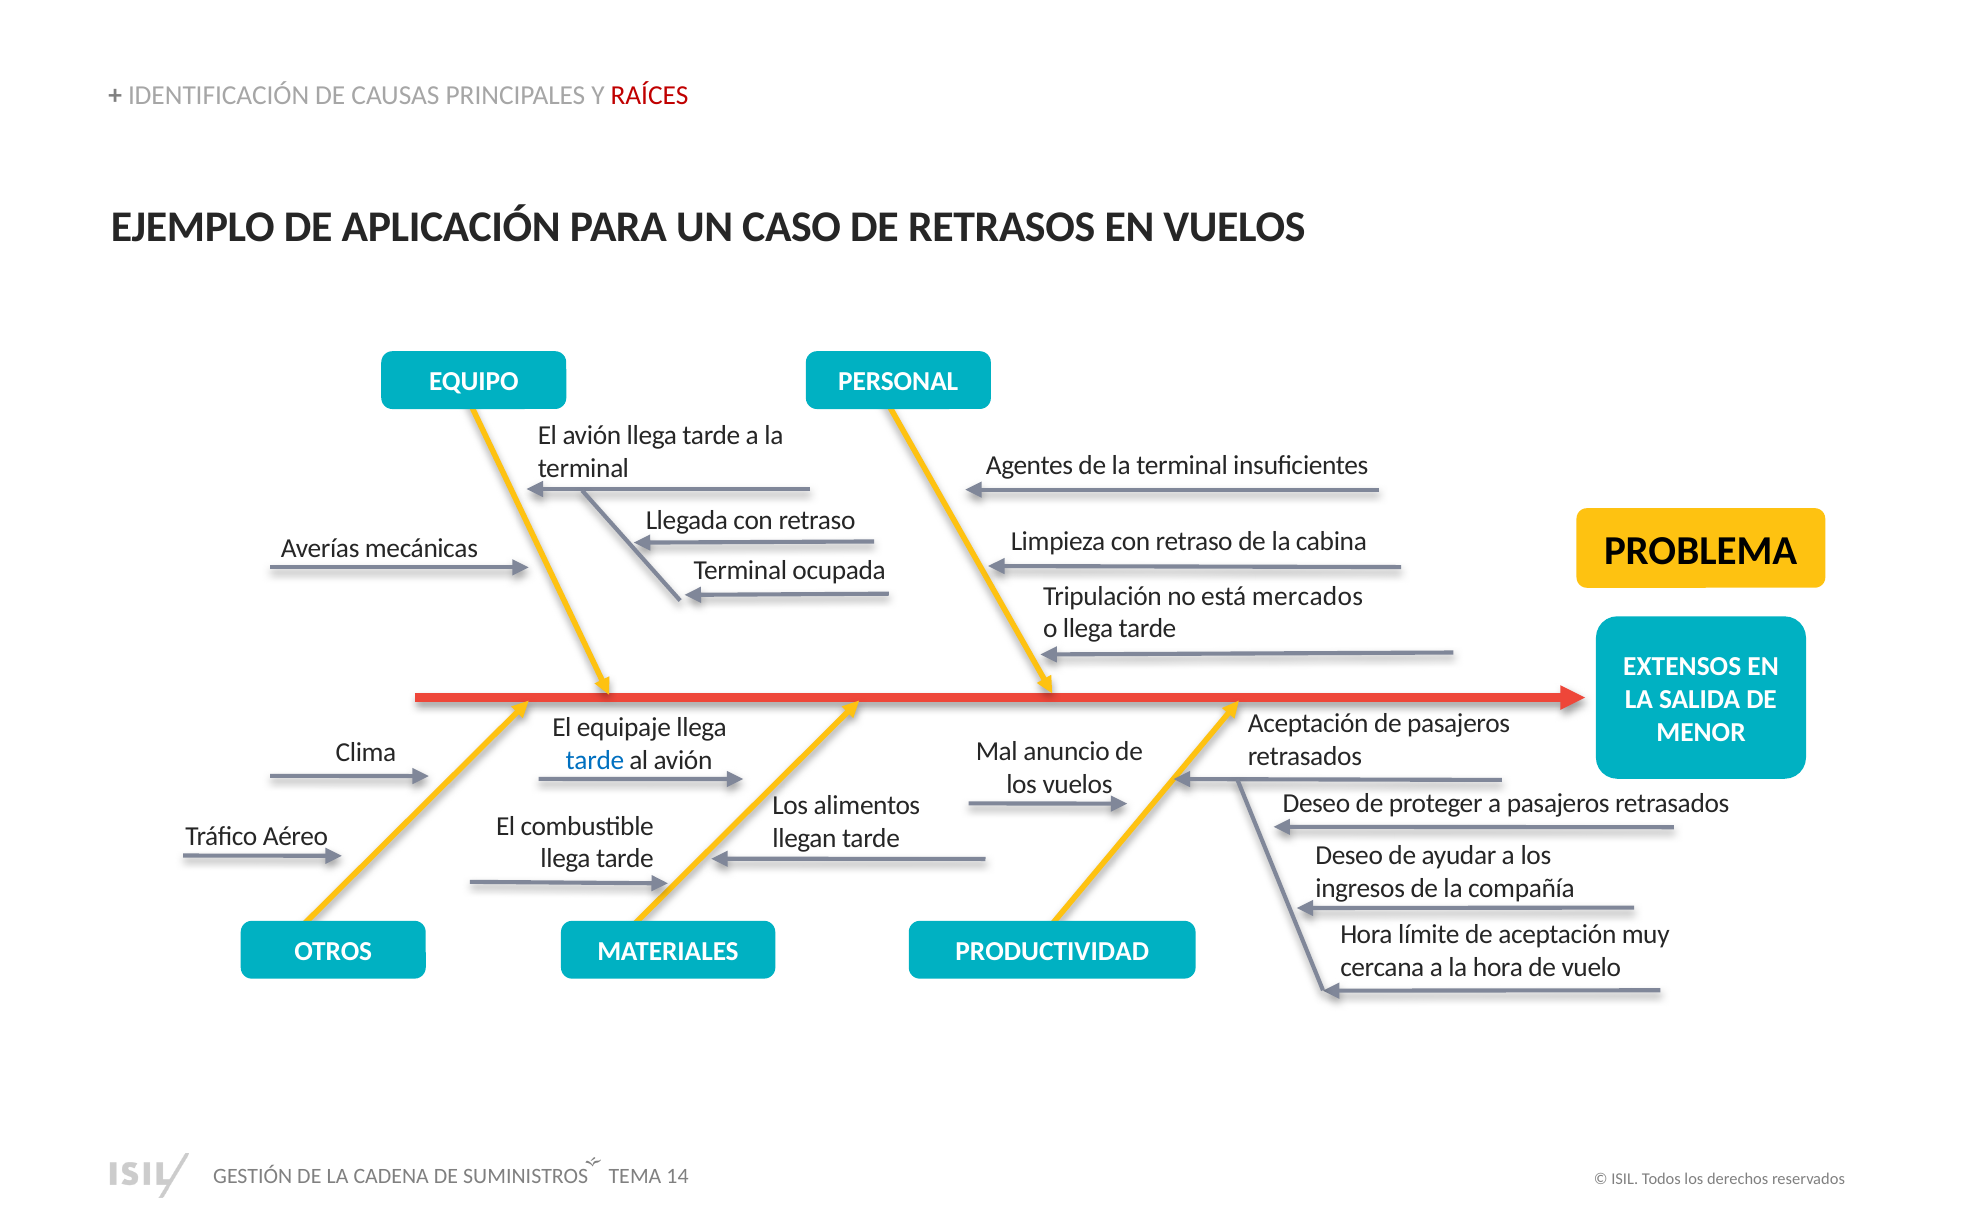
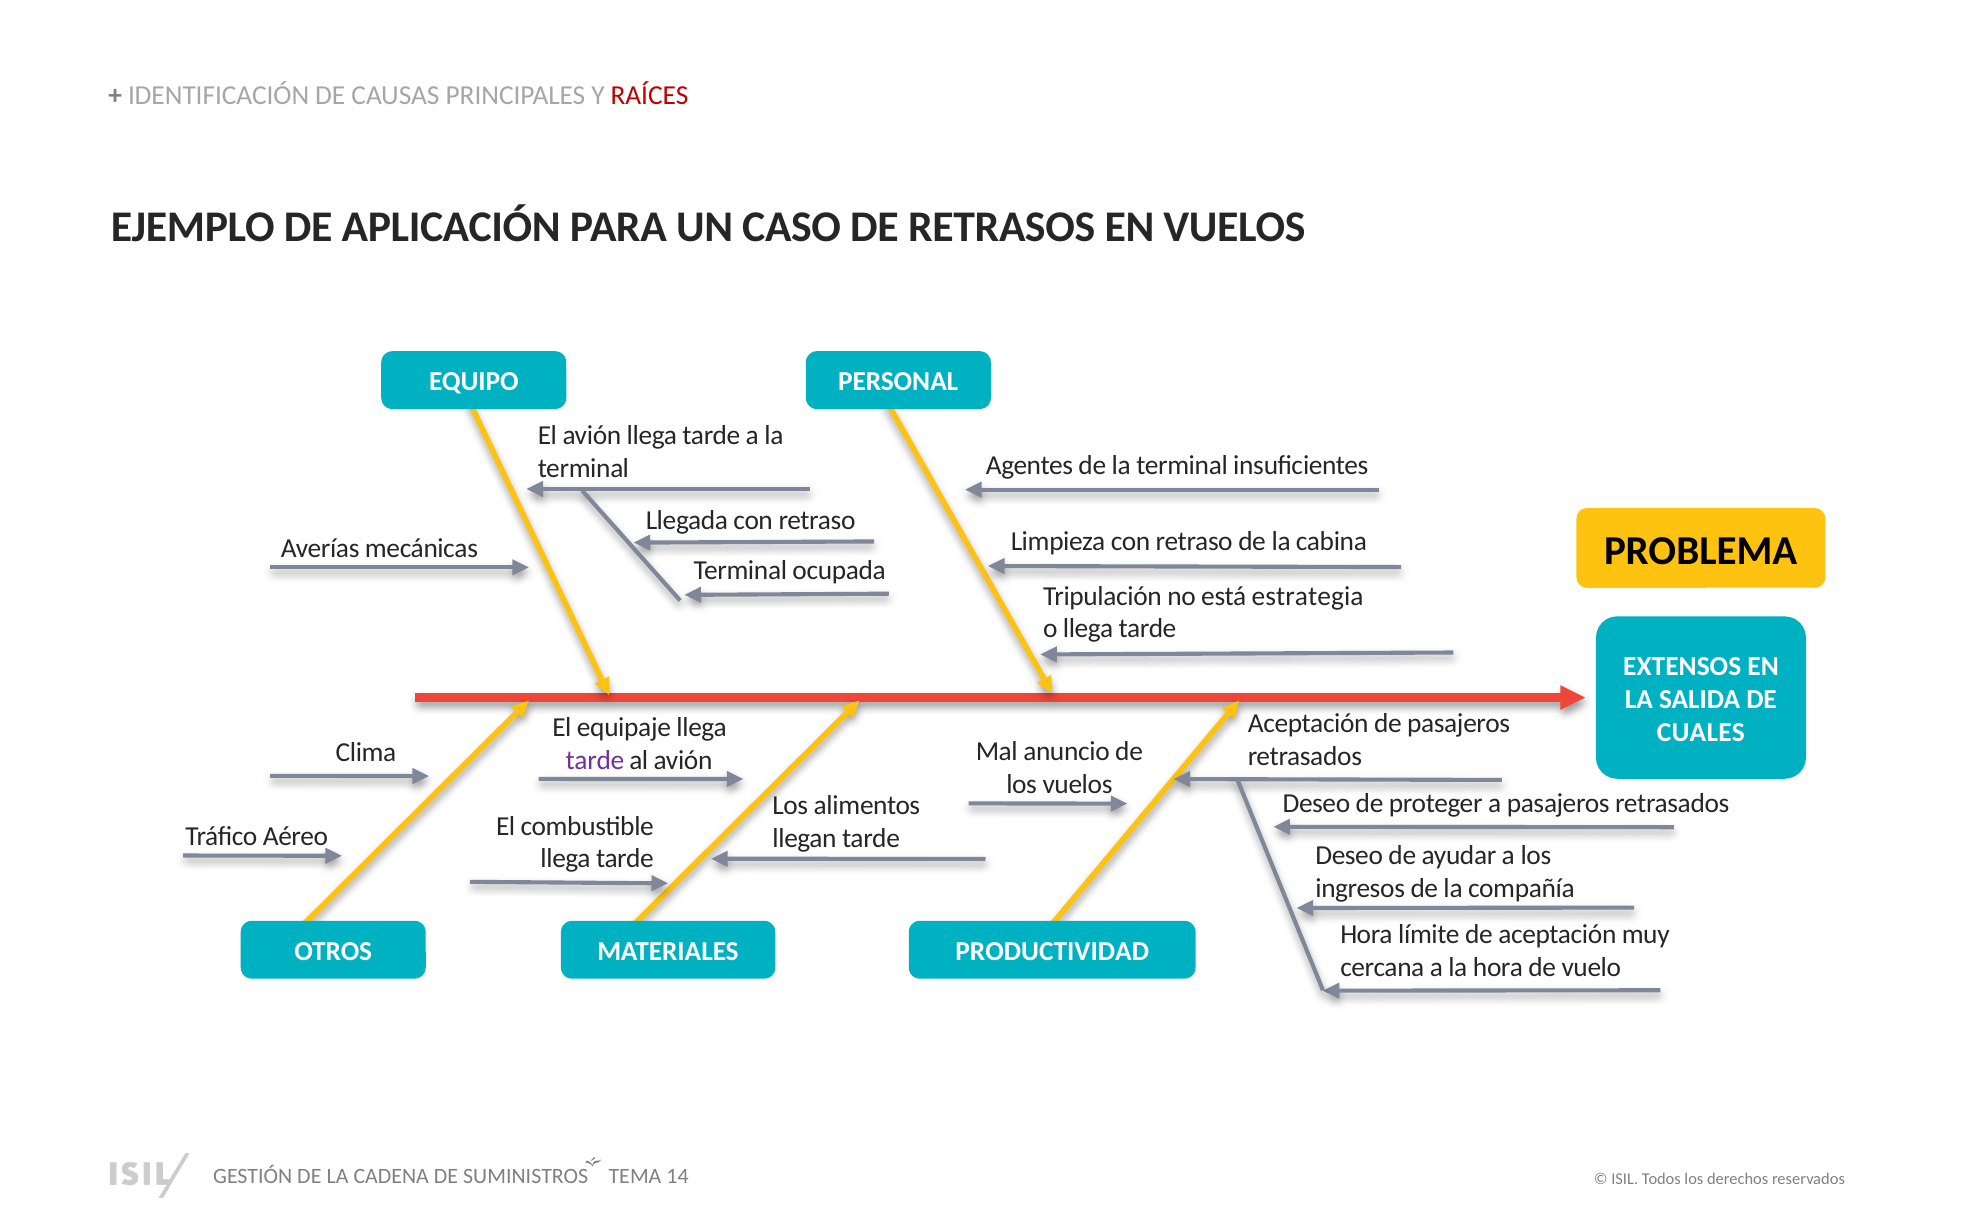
mercados: mercados -> estrategia
MENOR: MENOR -> CUALES
tarde at (595, 760) colour: blue -> purple
